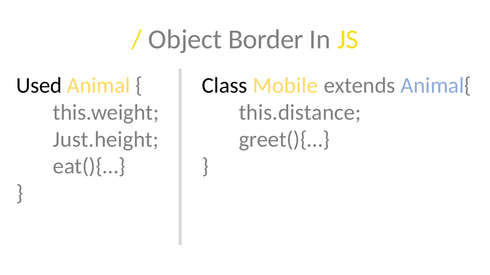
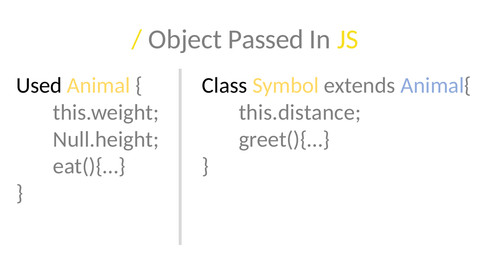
Border: Border -> Passed
Mobile: Mobile -> Symbol
Just.height: Just.height -> Null.height
